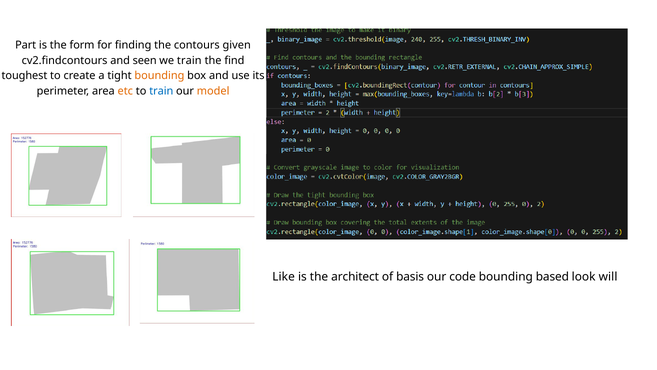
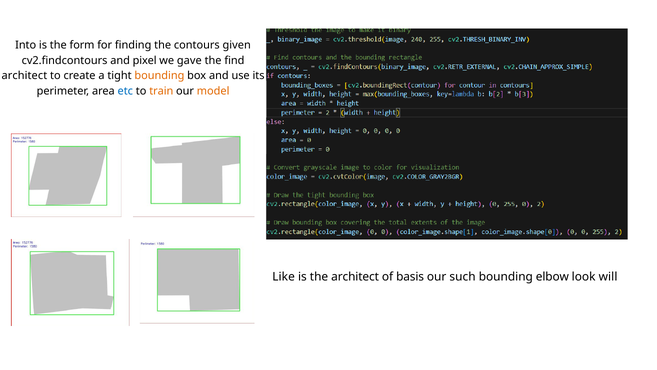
Part: Part -> Into
seen: seen -> pixel
we train: train -> gave
toughest at (24, 76): toughest -> architect
etc colour: orange -> blue
train at (161, 91) colour: blue -> orange
code: code -> such
based: based -> elbow
